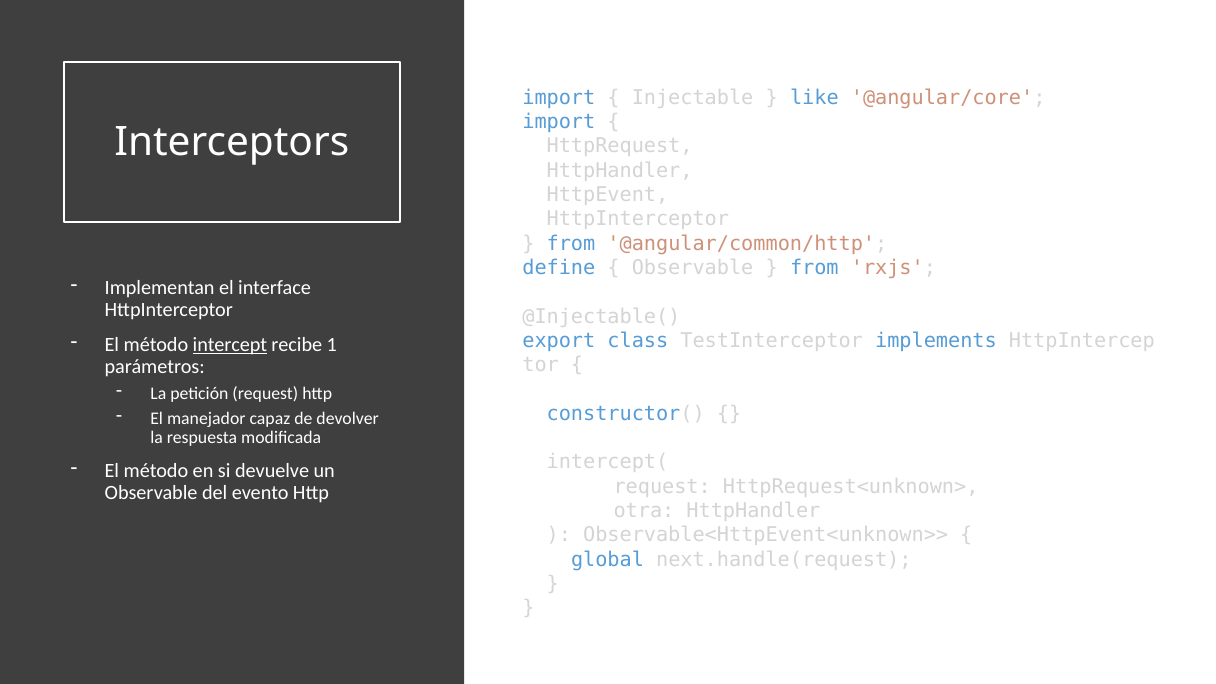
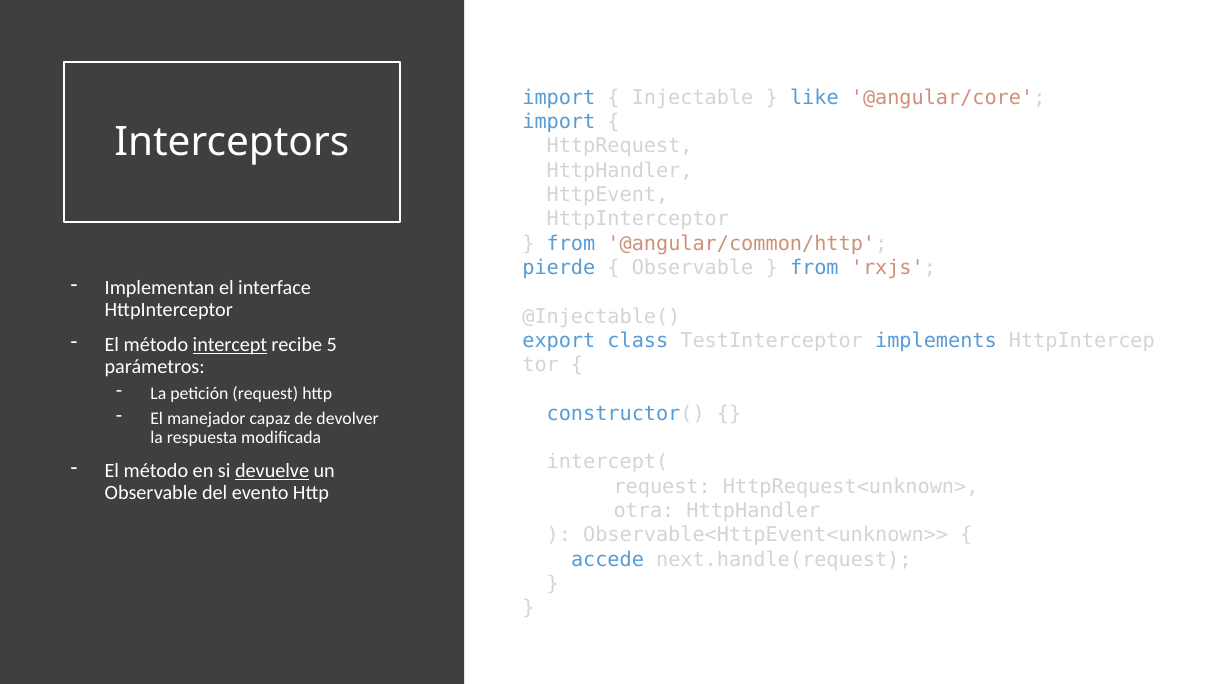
define: define -> pierde
1: 1 -> 5
devuelve underline: none -> present
global: global -> accede
